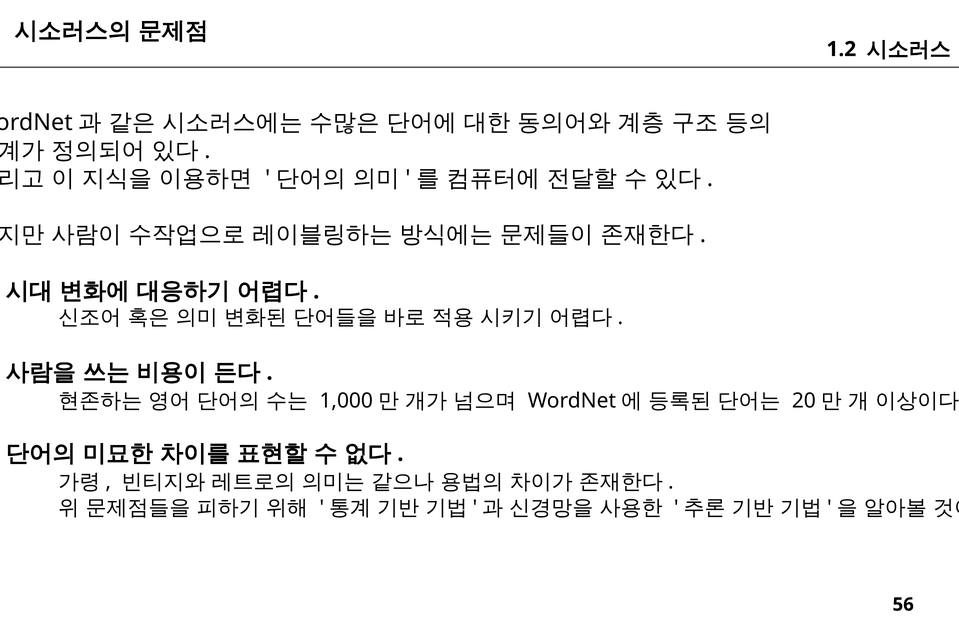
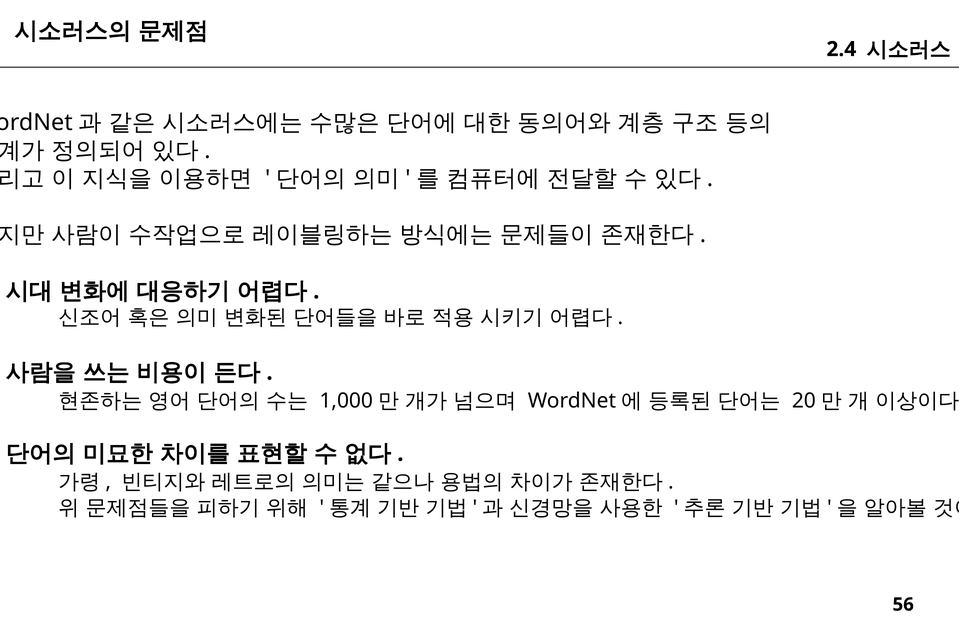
1.2: 1.2 -> 2.4
